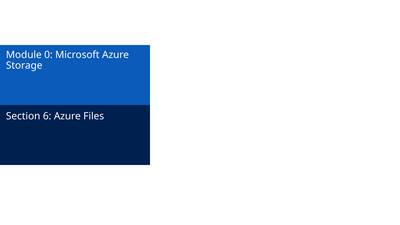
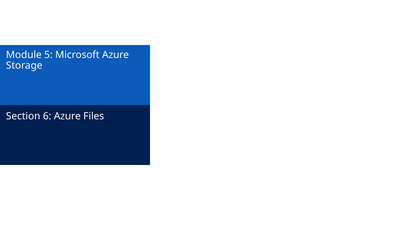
0: 0 -> 5
